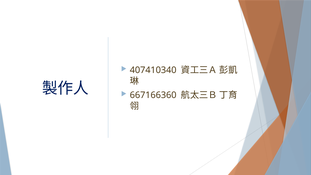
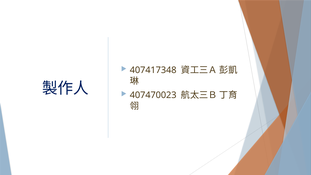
407410340: 407410340 -> 407417348
667166360: 667166360 -> 407470023
